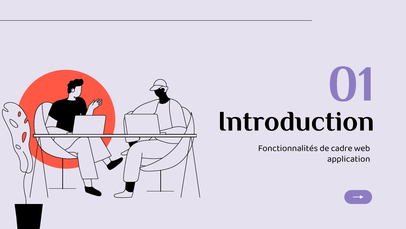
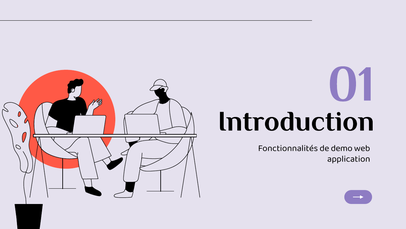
cadre: cadre -> demo
